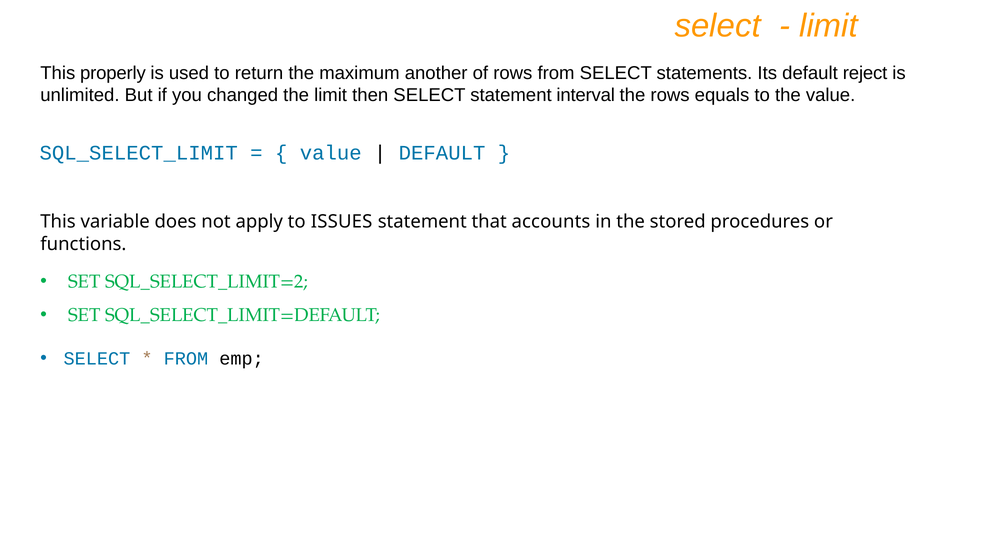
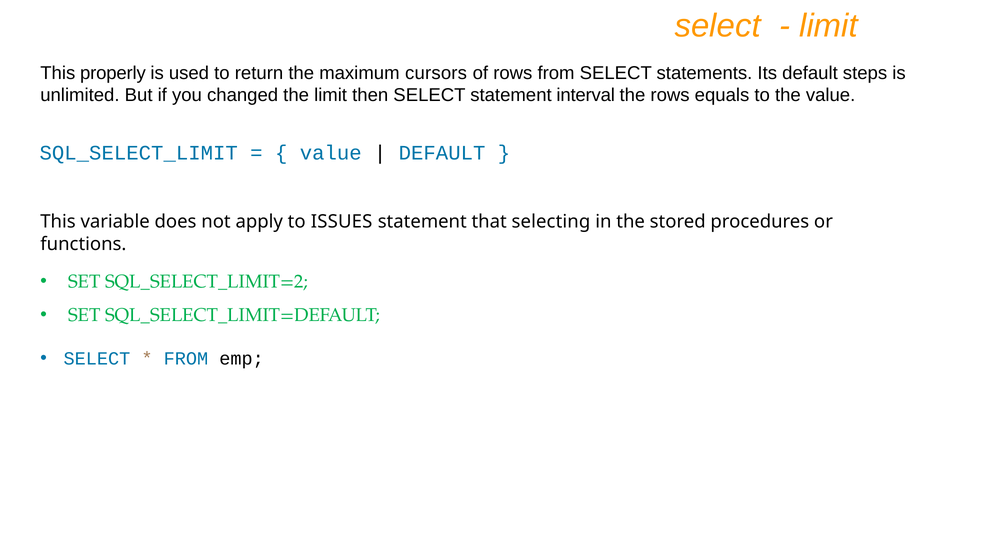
another: another -> cursors
reject: reject -> steps
accounts: accounts -> selecting
